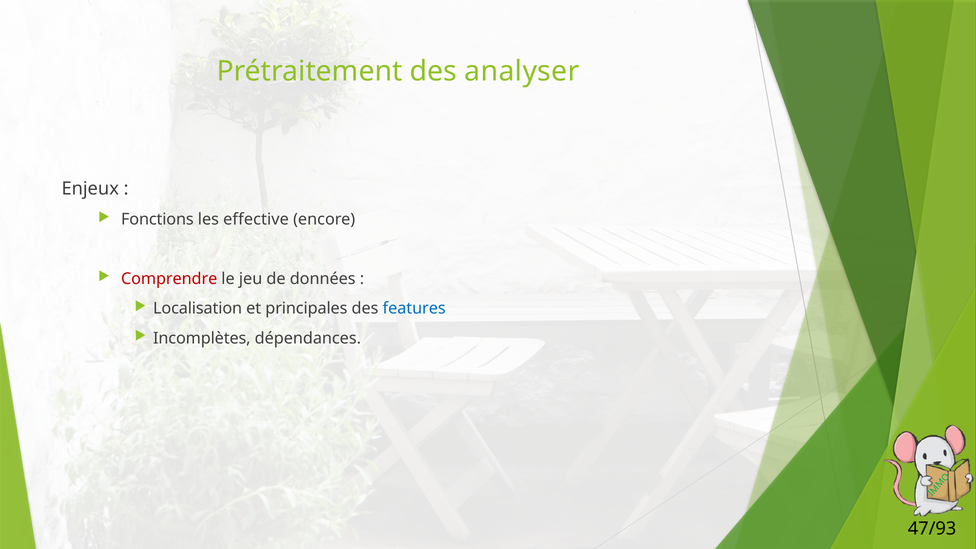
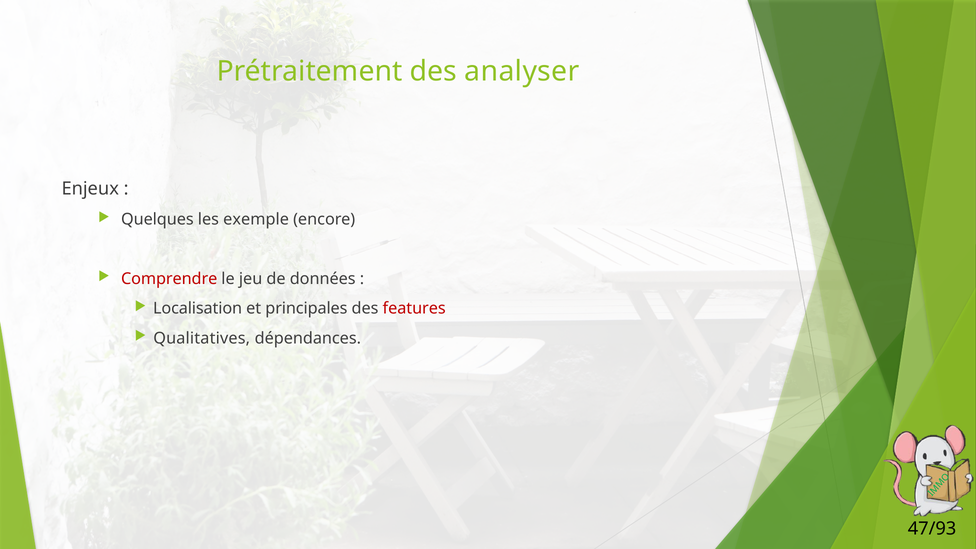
Fonctions: Fonctions -> Quelques
effective: effective -> exemple
features colour: blue -> red
Incomplètes: Incomplètes -> Qualitatives
